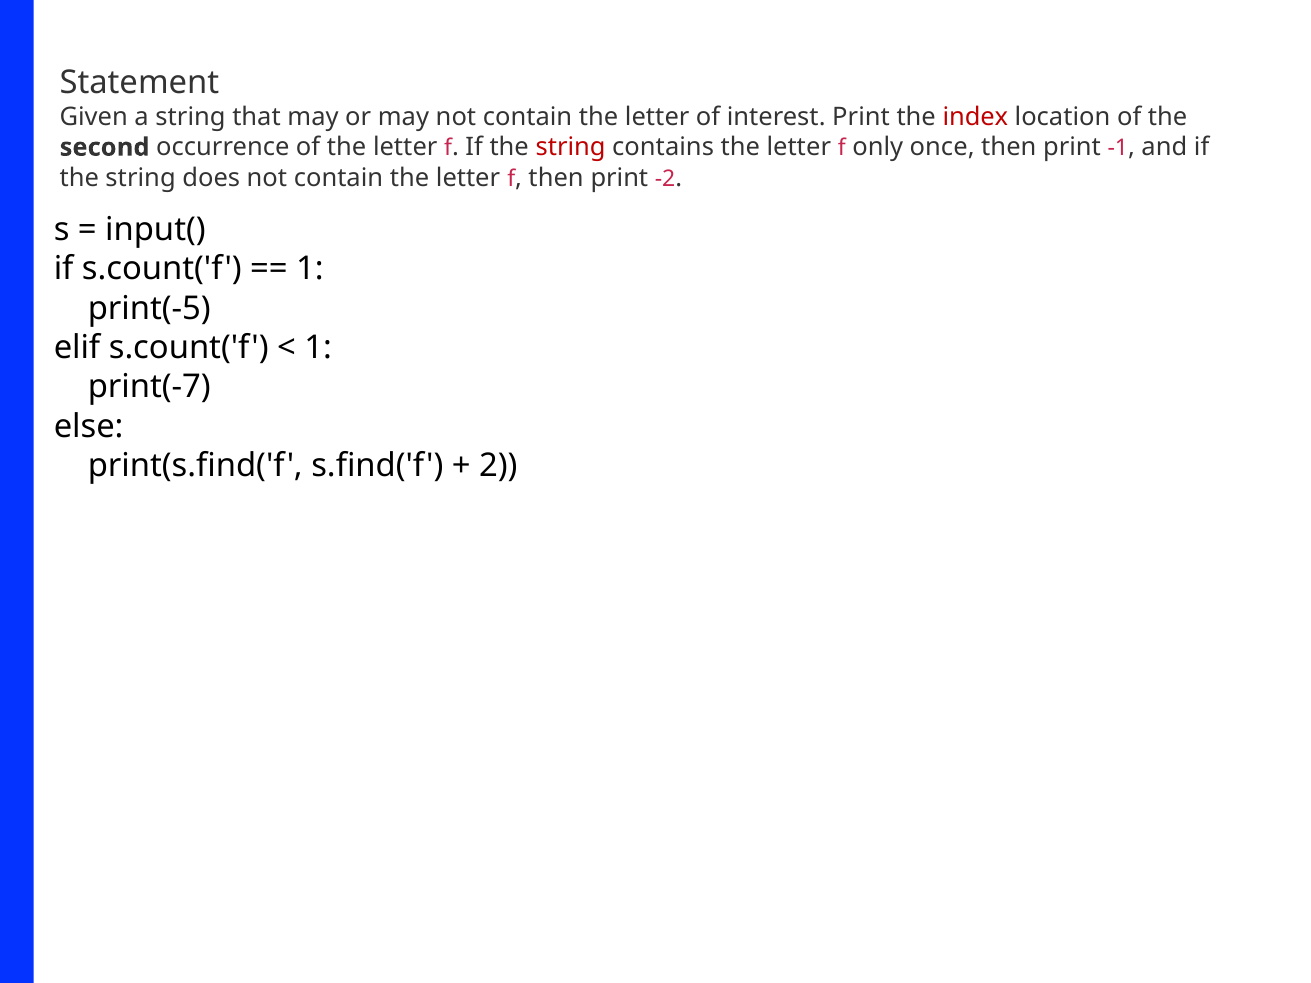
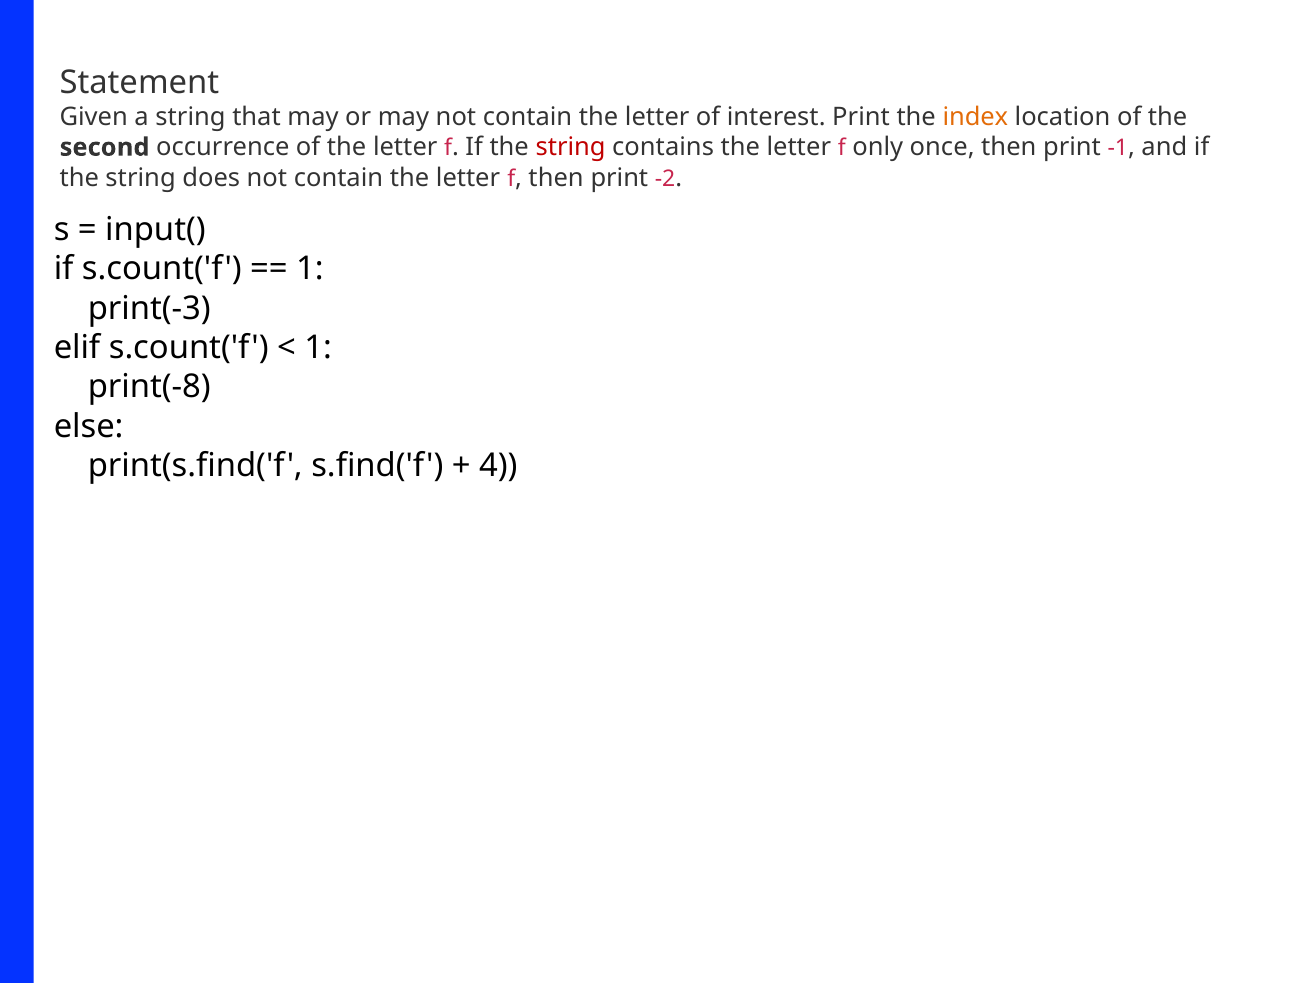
index colour: red -> orange
print(-5: print(-5 -> print(-3
print(-7: print(-7 -> print(-8
2: 2 -> 4
